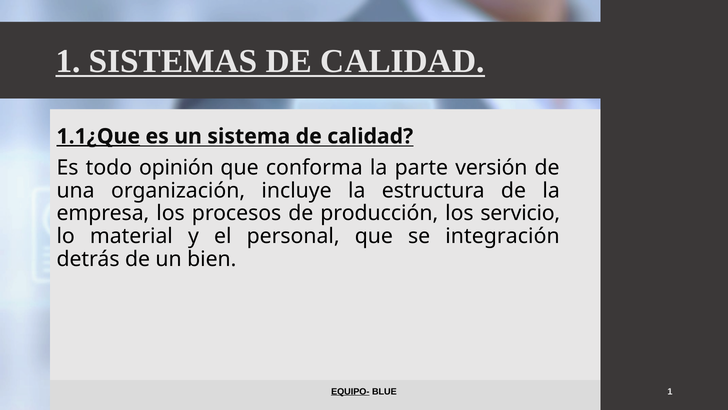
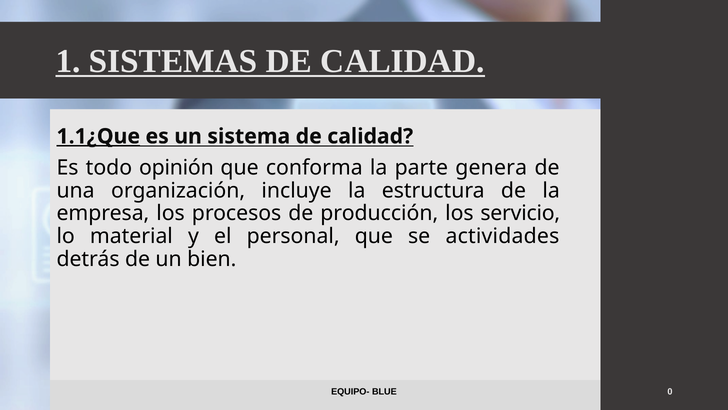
versión: versión -> genera
integración: integración -> actividades
EQUIPO- underline: present -> none
BLUE 1: 1 -> 0
